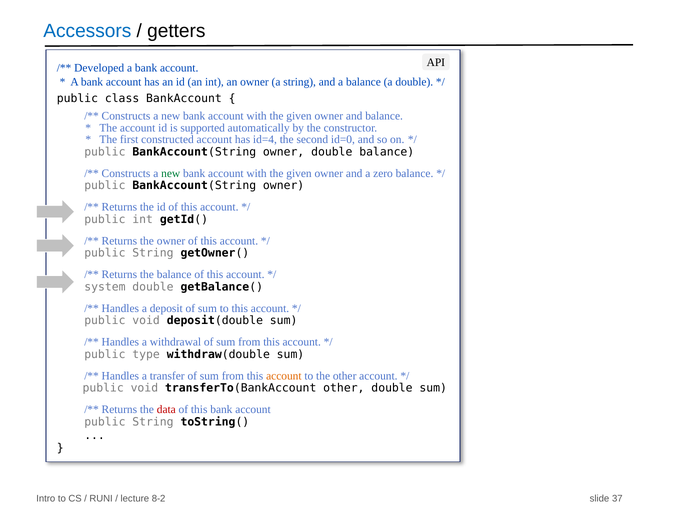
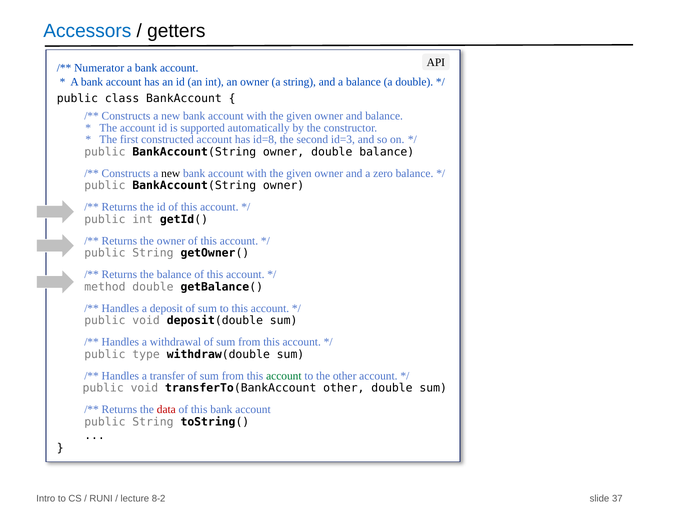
Developed: Developed -> Numerator
id=4: id=4 -> id=8
id=0: id=0 -> id=3
new at (171, 173) colour: green -> black
system: system -> method
account at (284, 375) colour: orange -> green
